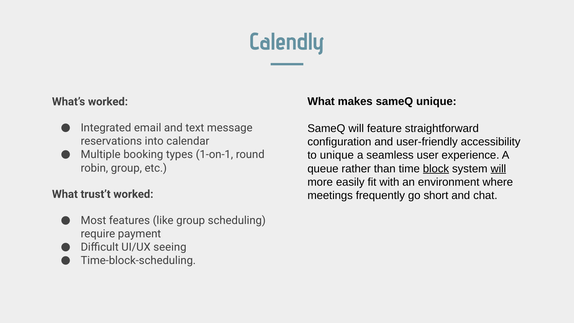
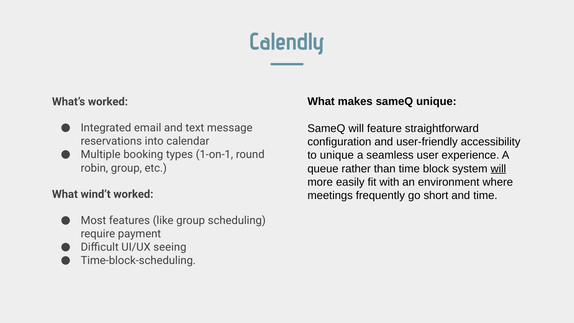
block underline: present -> none
trust’t: trust’t -> wind’t
and chat: chat -> time
